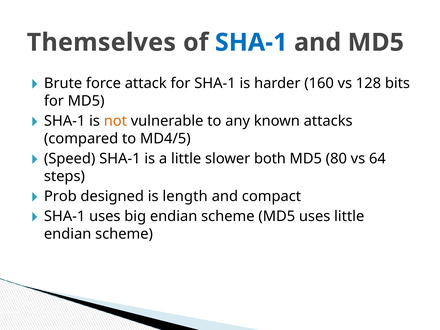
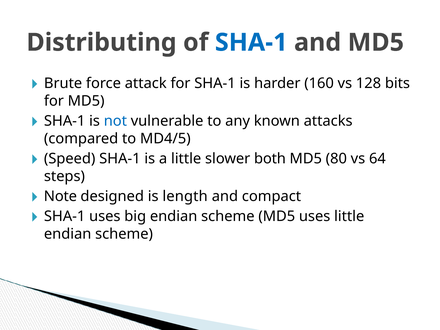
Themselves: Themselves -> Distributing
not colour: orange -> blue
Prob: Prob -> Note
